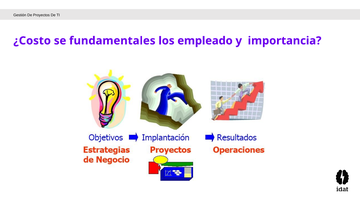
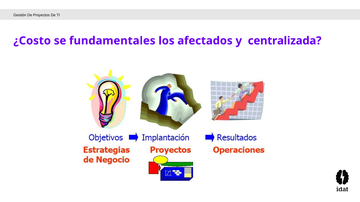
empleado: empleado -> afectados
importancia: importancia -> centralizada
